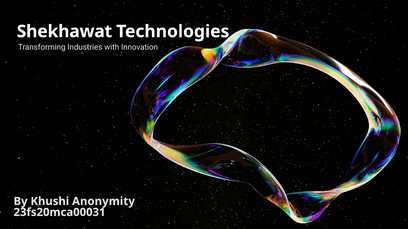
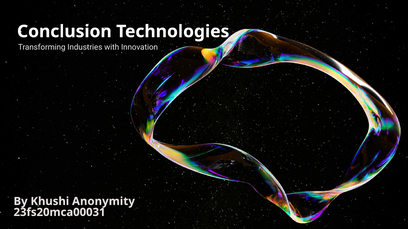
Shekhawat: Shekhawat -> Conclusion
